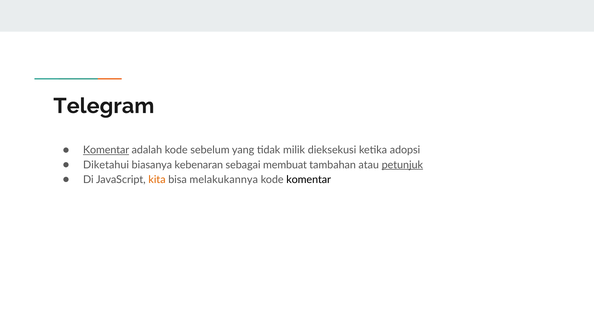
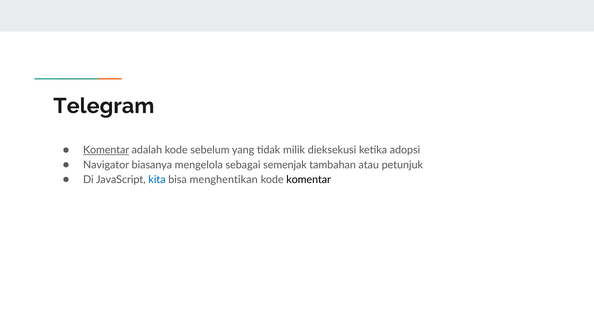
Diketahui: Diketahui -> Navigator
kebenaran: kebenaran -> mengelola
membuat: membuat -> semenjak
petunjuk underline: present -> none
kita colour: orange -> blue
melakukannya: melakukannya -> menghentikan
